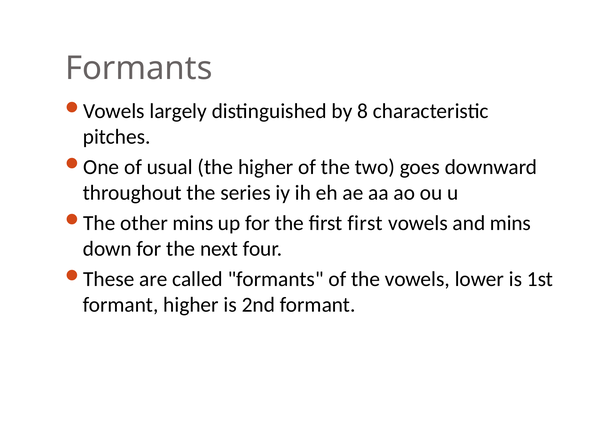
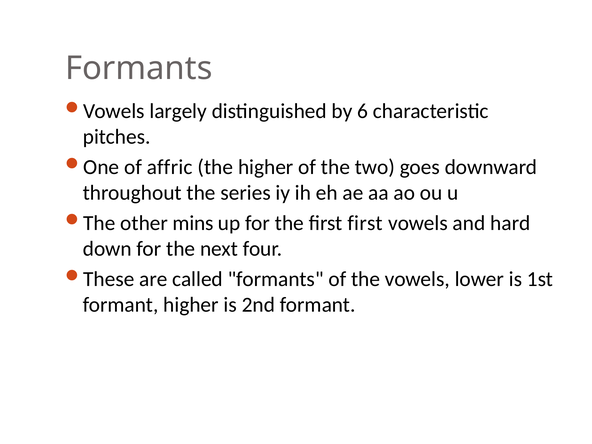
8: 8 -> 6
usual: usual -> affric
and mins: mins -> hard
